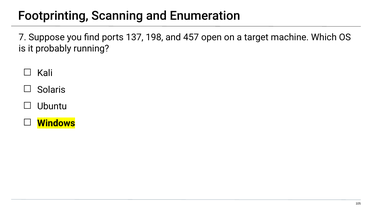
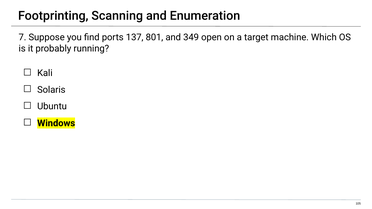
198: 198 -> 801
457: 457 -> 349
